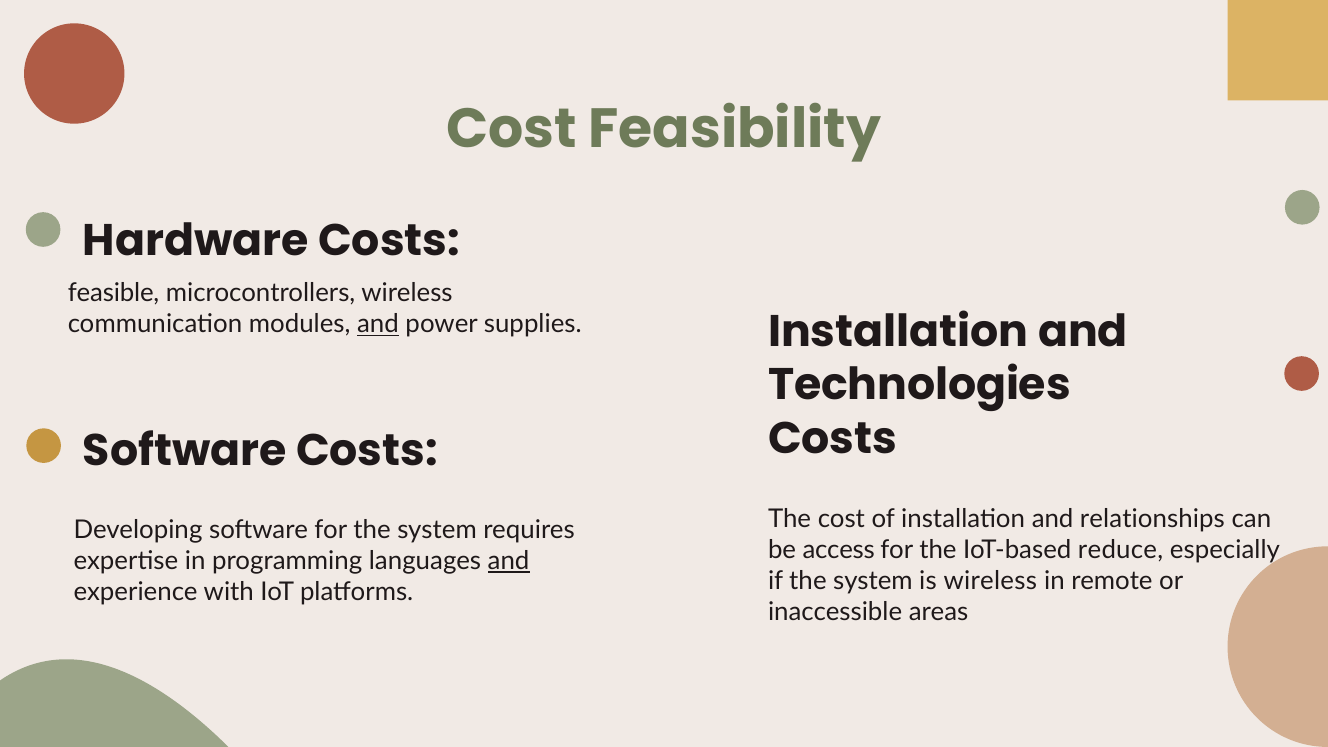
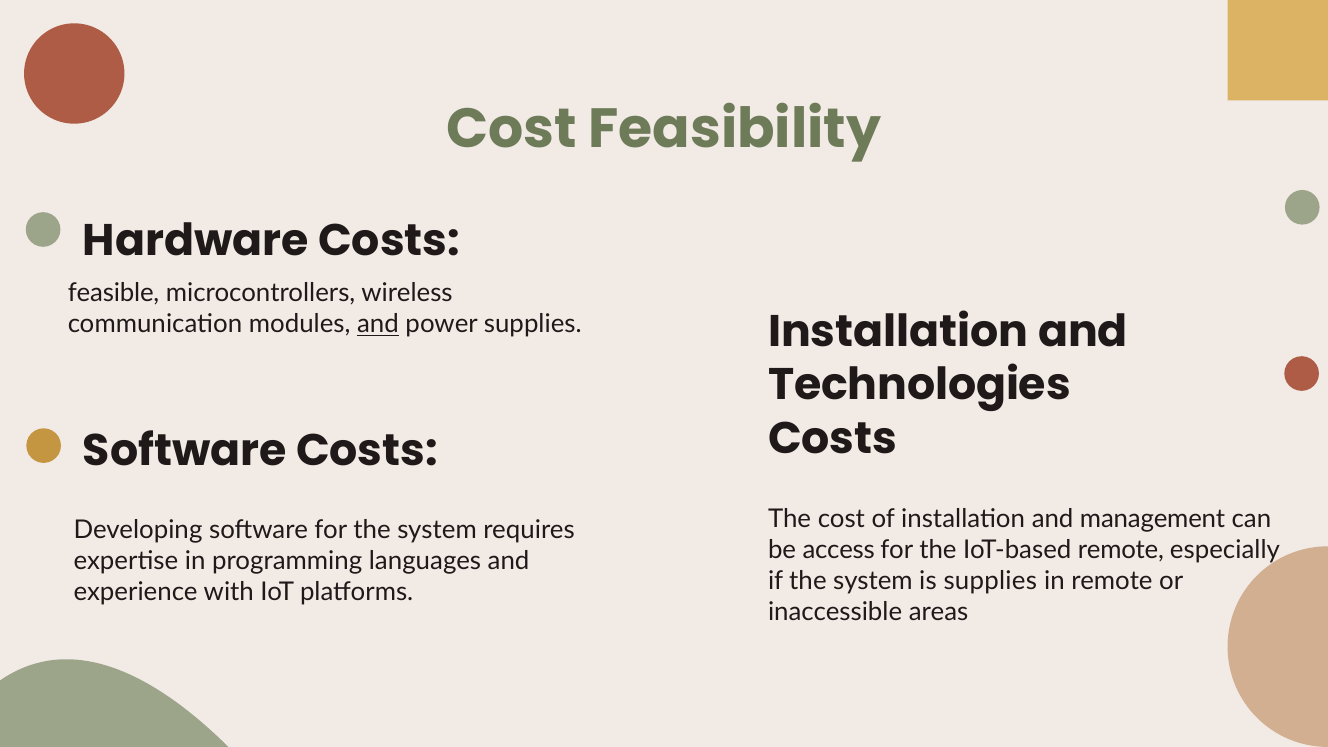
relationships: relationships -> management
IoT-based reduce: reduce -> remote
and at (509, 561) underline: present -> none
is wireless: wireless -> supplies
